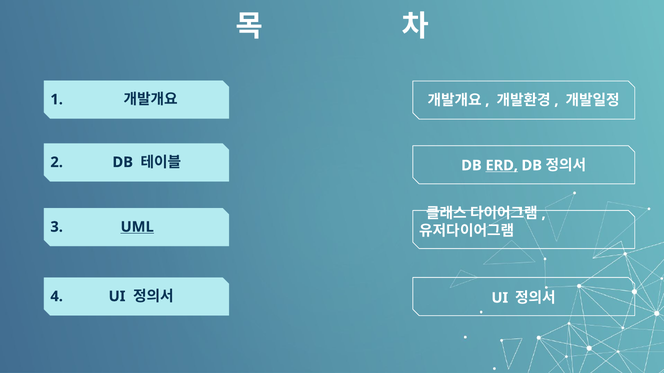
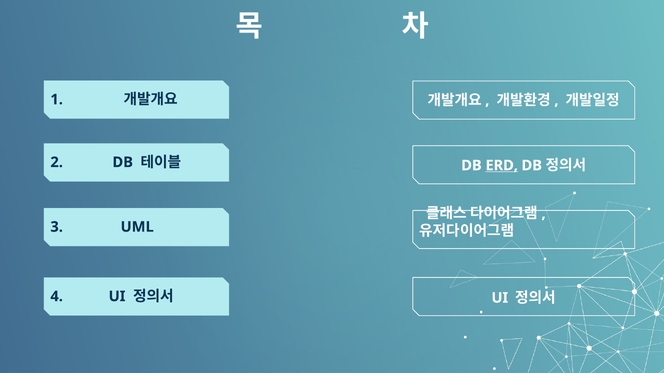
UML underline: present -> none
